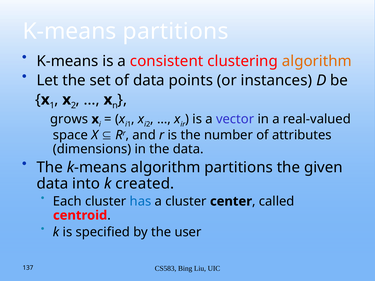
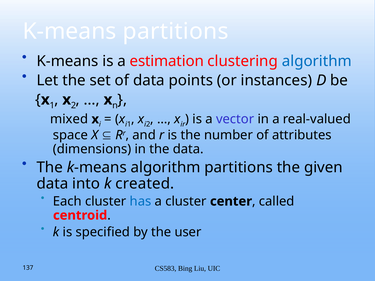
consistent: consistent -> estimation
algorithm at (317, 61) colour: orange -> blue
grows: grows -> mixed
